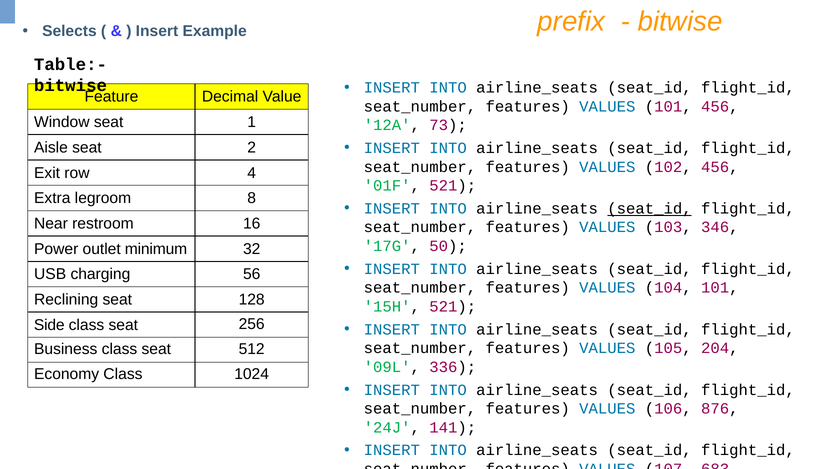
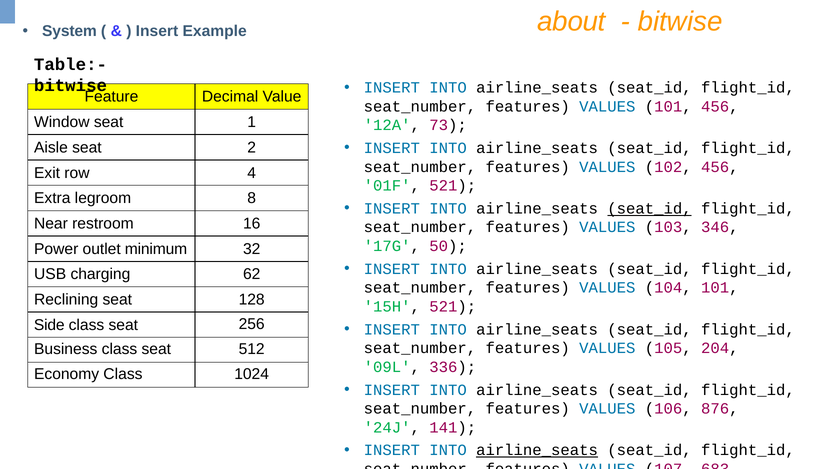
prefix: prefix -> about
Selects: Selects -> System
56: 56 -> 62
airline_seats at (537, 450) underline: none -> present
